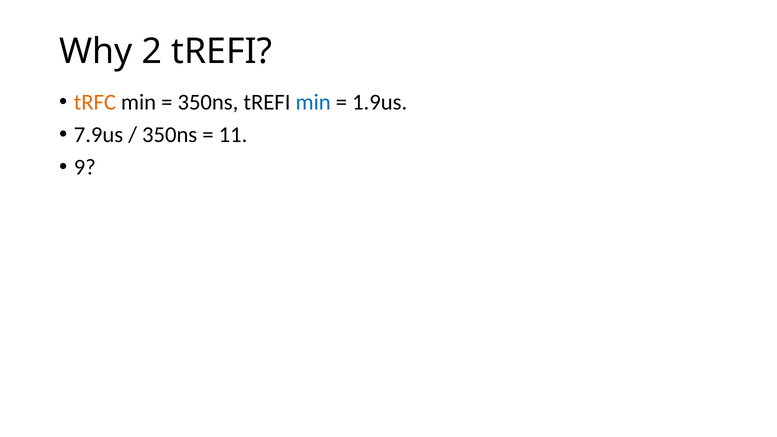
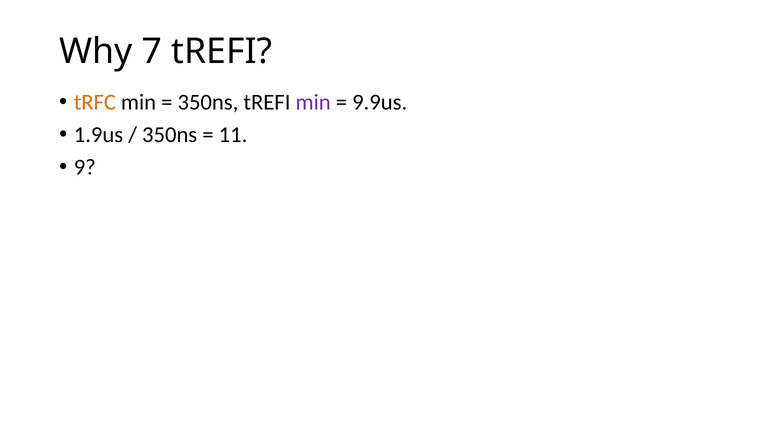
2: 2 -> 7
min at (313, 102) colour: blue -> purple
1.9us: 1.9us -> 9.9us
7.9us: 7.9us -> 1.9us
